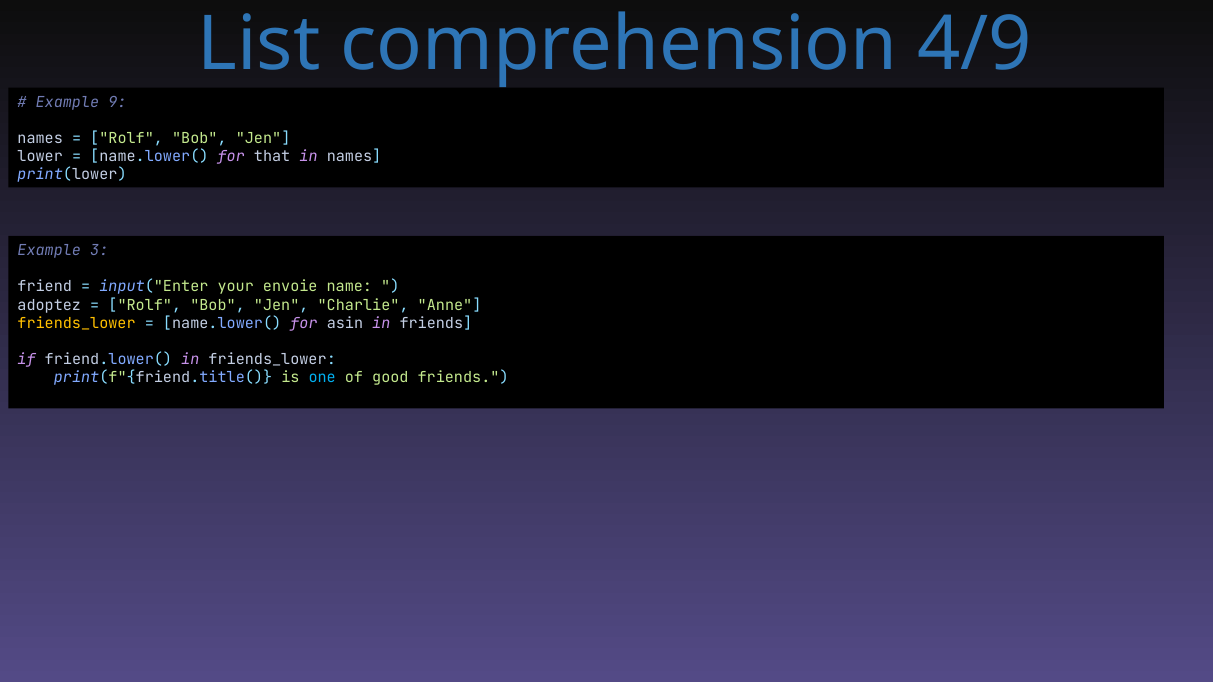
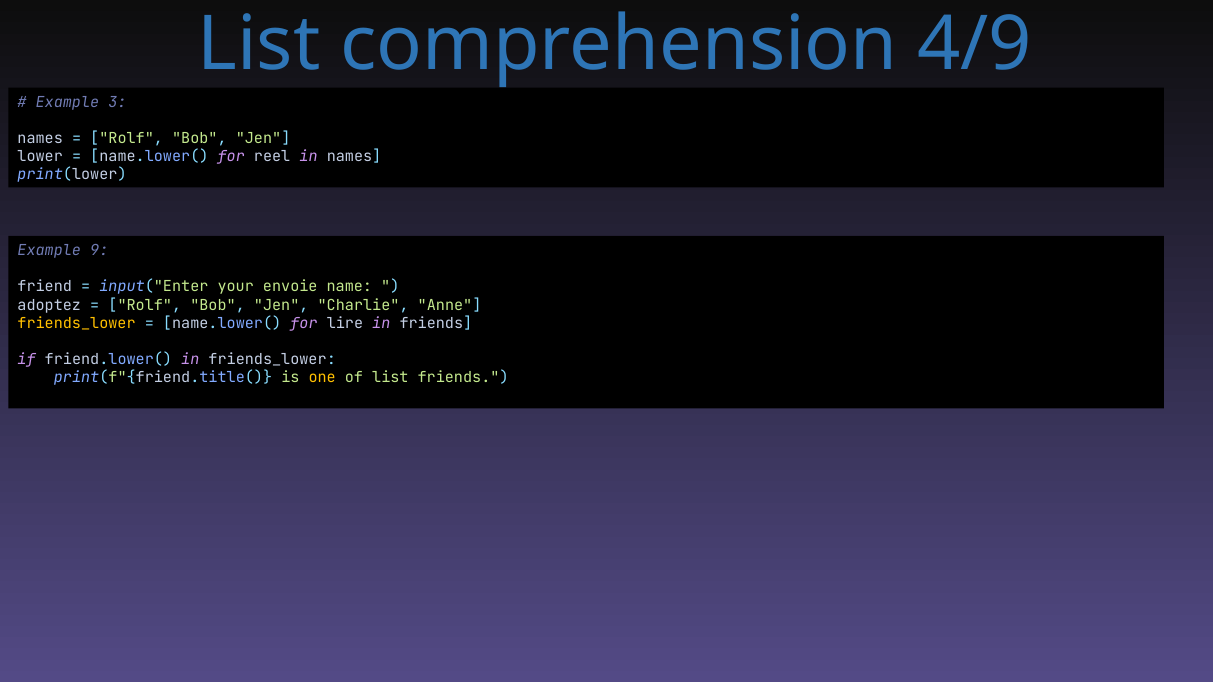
9: 9 -> 3
that: that -> reel
3: 3 -> 9
asin: asin -> lire
one colour: light blue -> yellow
of good: good -> list
